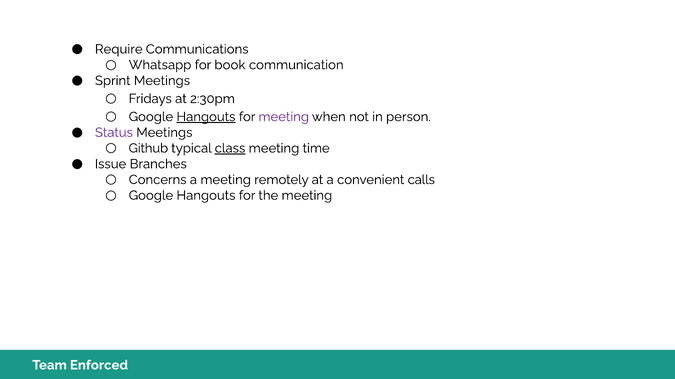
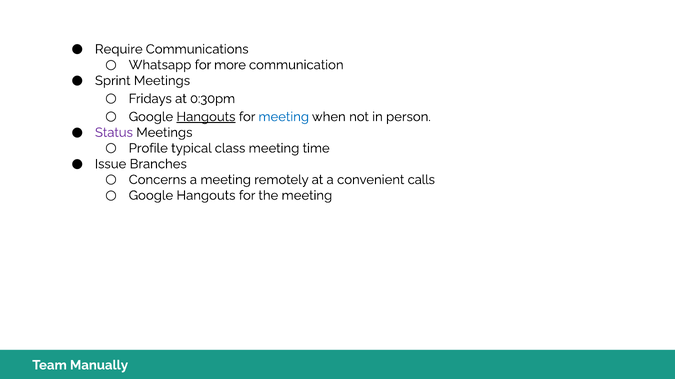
book: book -> more
2:30pm: 2:30pm -> 0:30pm
meeting at (284, 117) colour: purple -> blue
Github: Github -> Profile
class underline: present -> none
Enforced: Enforced -> Manually
